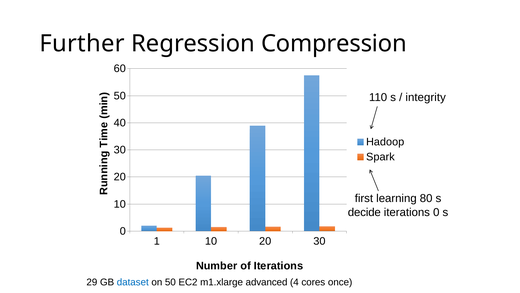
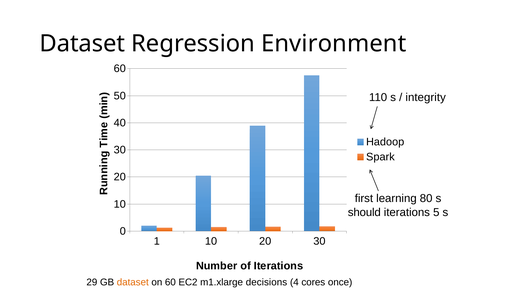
Further at (82, 44): Further -> Dataset
Compression: Compression -> Environment
decide: decide -> should
iterations 0: 0 -> 5
dataset at (133, 282) colour: blue -> orange
on 50: 50 -> 60
advanced: advanced -> decisions
